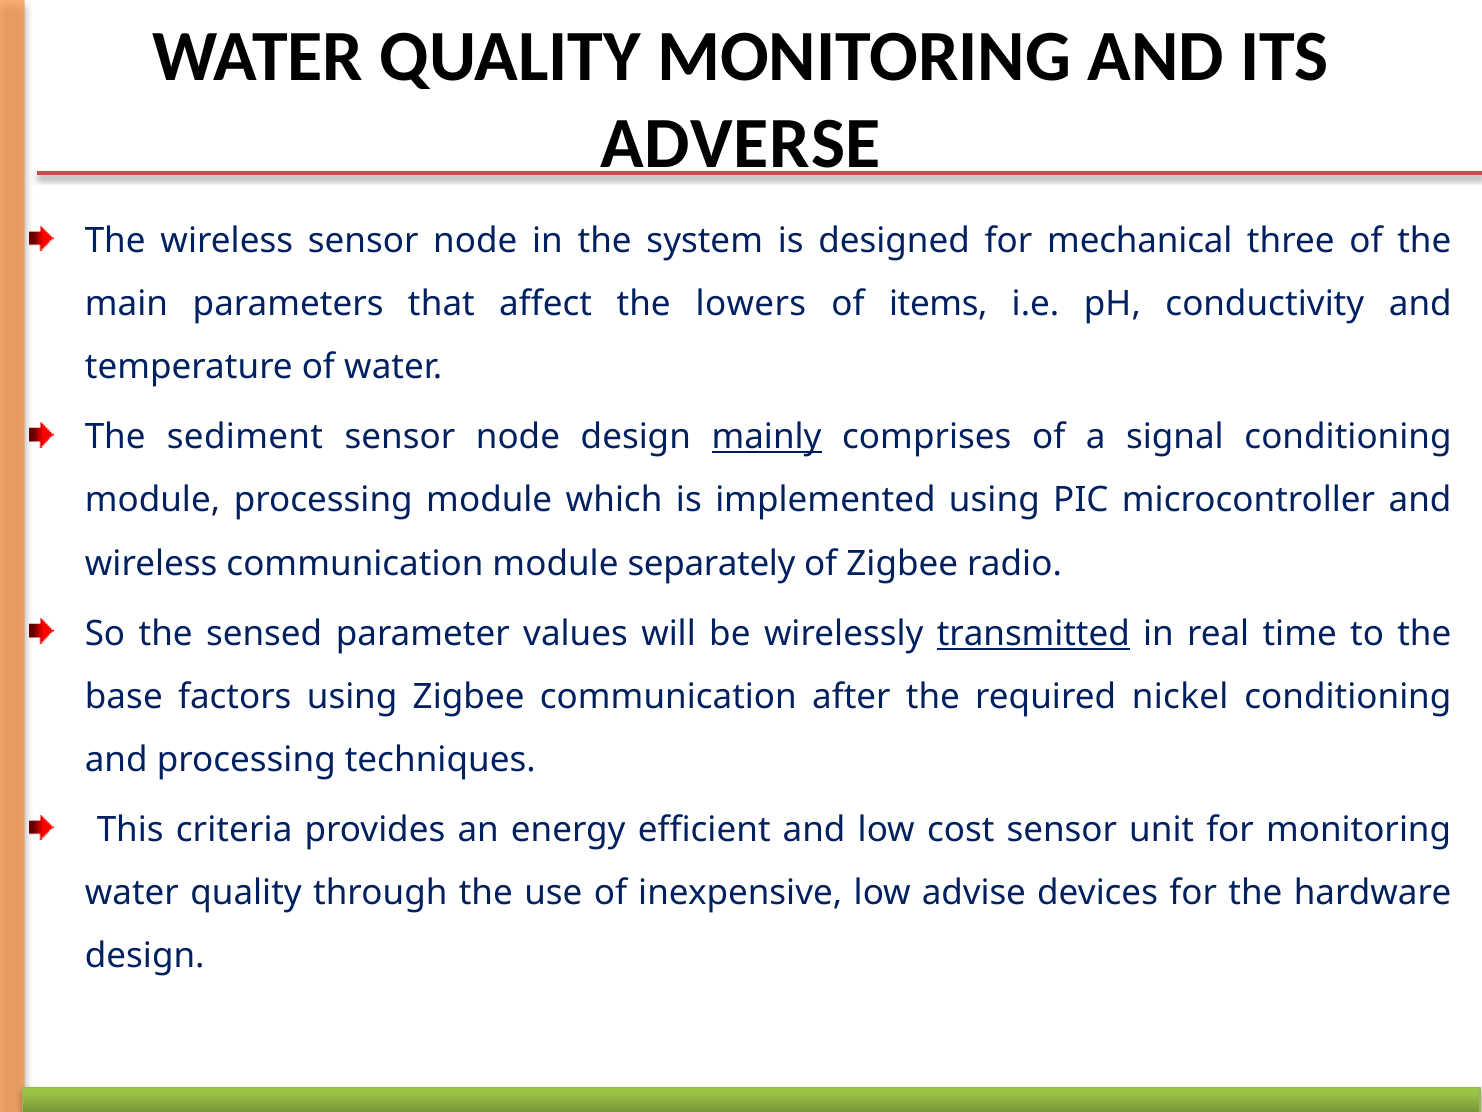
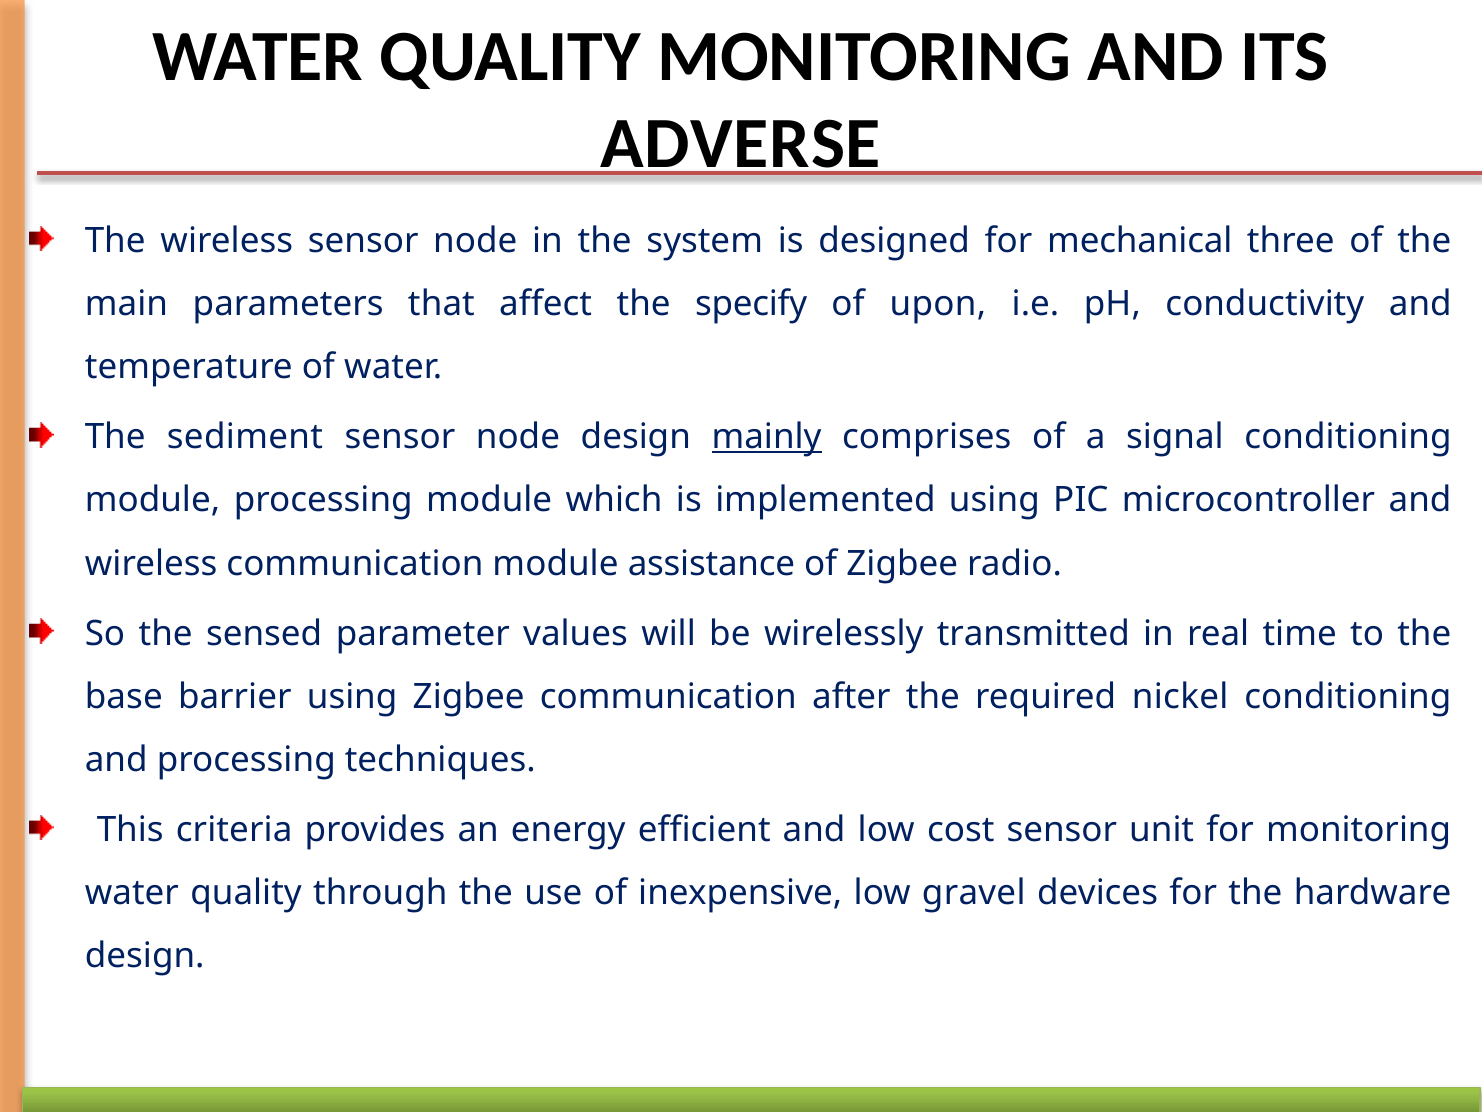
lowers: lowers -> specify
items: items -> upon
separately: separately -> assistance
transmitted underline: present -> none
factors: factors -> barrier
advise: advise -> gravel
